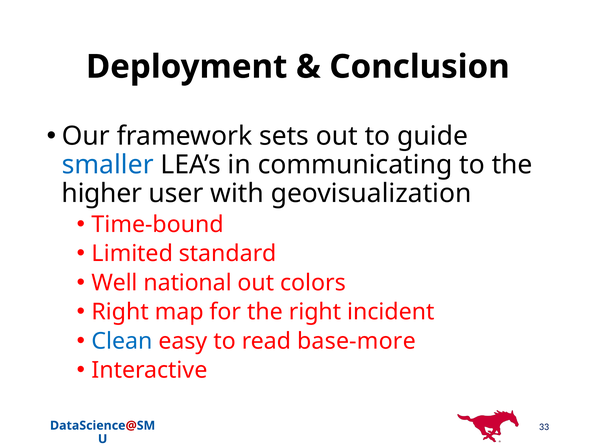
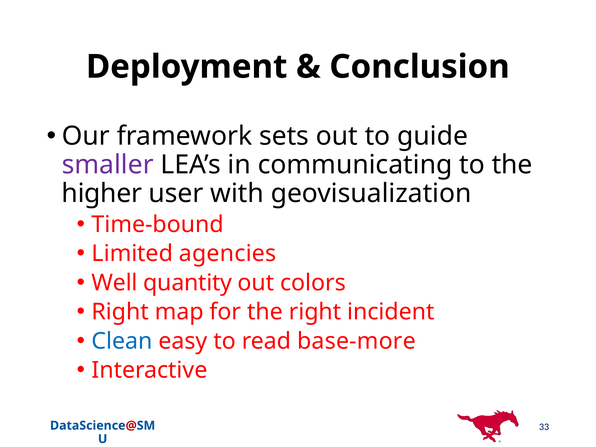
smaller colour: blue -> purple
standard: standard -> agencies
national: national -> quantity
